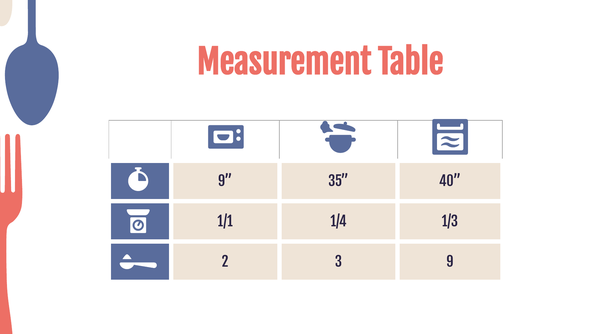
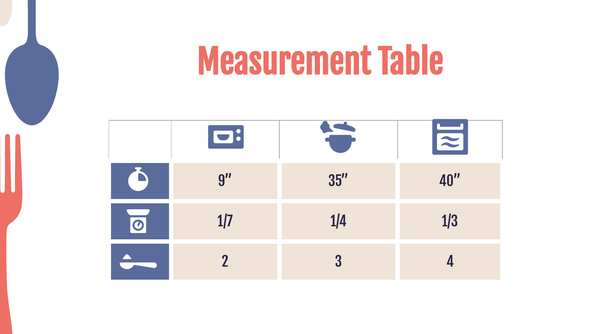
1/1: 1/1 -> 1/7
3 9: 9 -> 4
